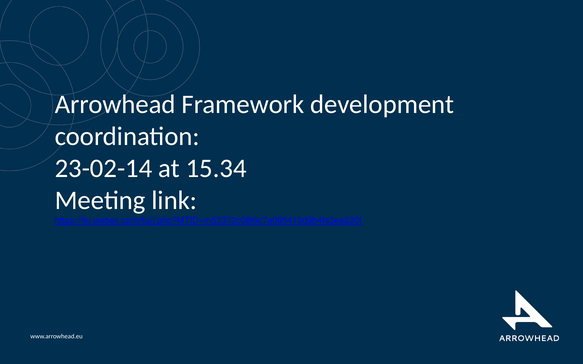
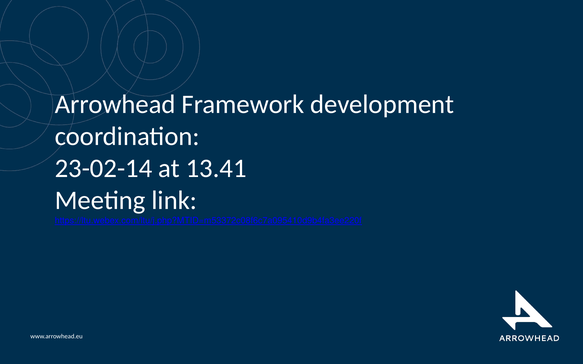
15.34: 15.34 -> 13.41
